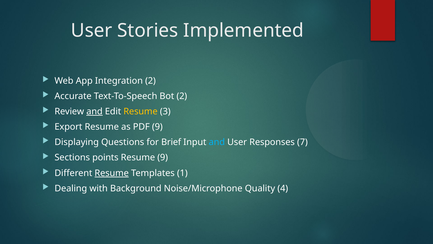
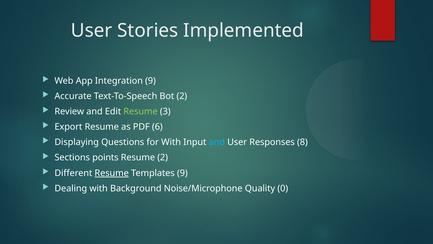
Integration 2: 2 -> 9
and at (94, 111) underline: present -> none
Resume at (141, 111) colour: yellow -> light green
PDF 9: 9 -> 6
for Brief: Brief -> With
7: 7 -> 8
Resume 9: 9 -> 2
Templates 1: 1 -> 9
4: 4 -> 0
